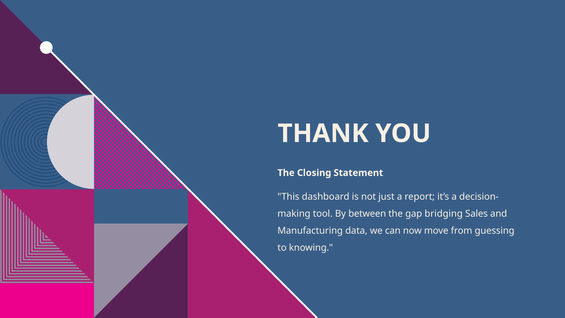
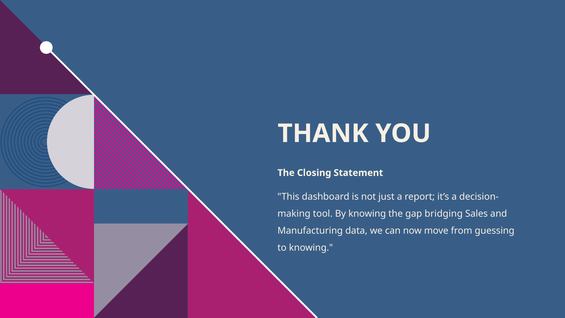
By between: between -> knowing
